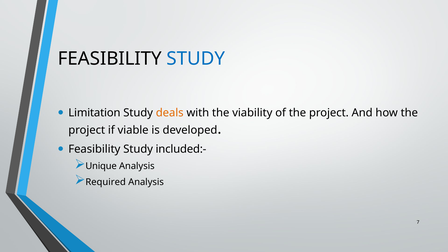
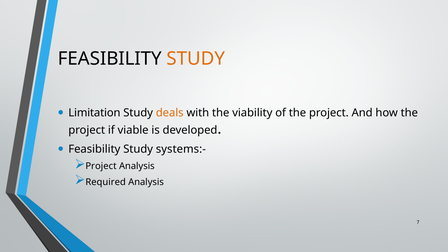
STUDY at (196, 59) colour: blue -> orange
included:-: included:- -> systems:-
Unique at (101, 166): Unique -> Project
